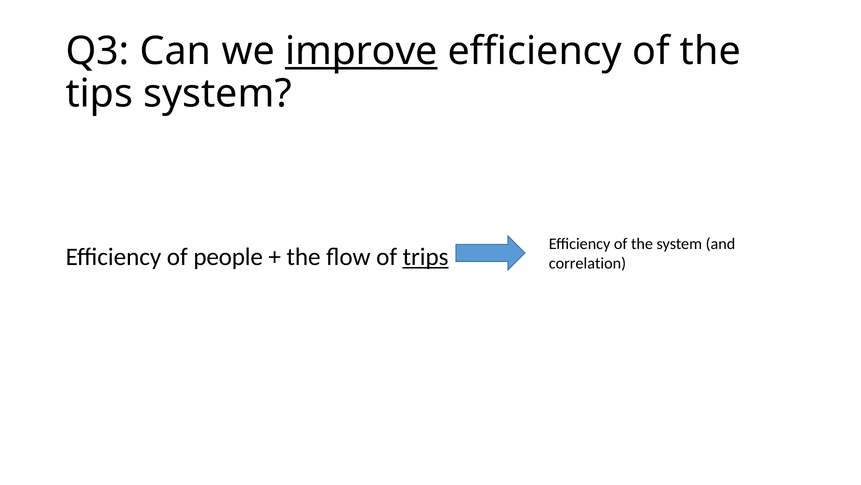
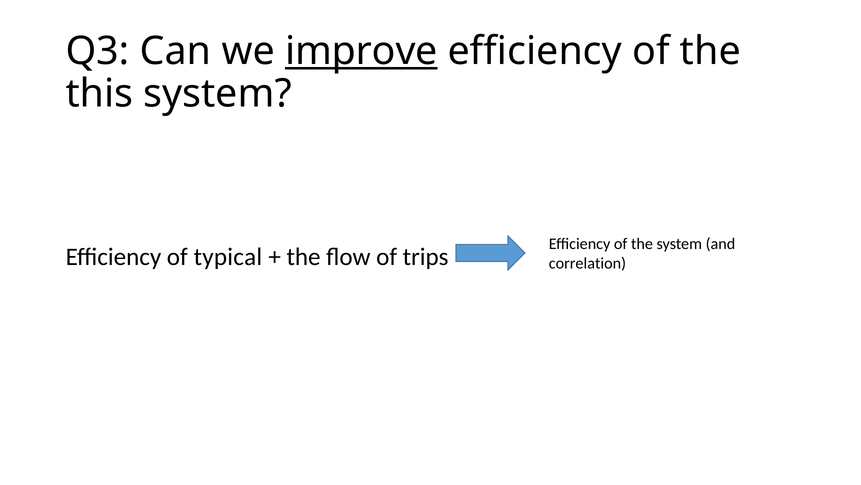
tips: tips -> this
people: people -> typical
trips underline: present -> none
